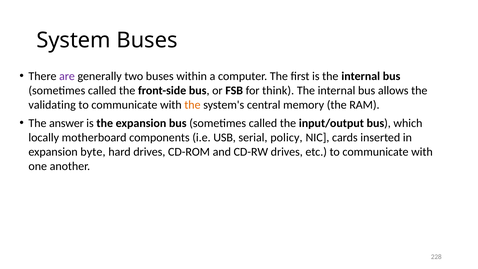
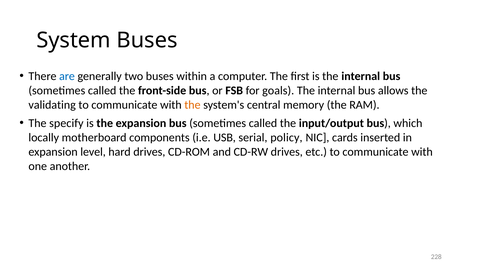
are colour: purple -> blue
think: think -> goals
answer: answer -> specify
byte: byte -> level
